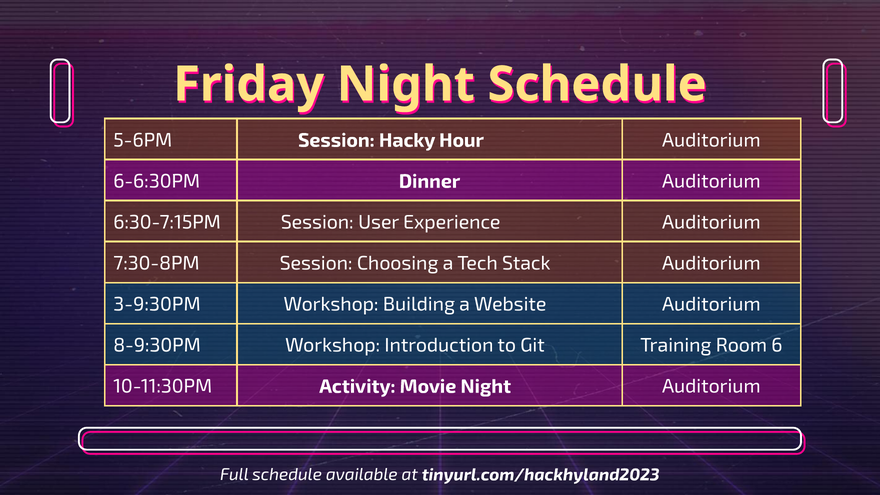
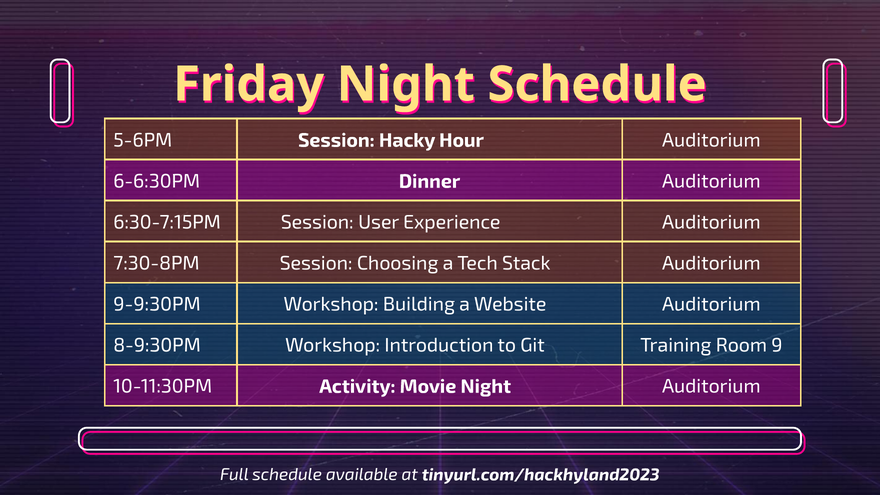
3-9:30PM: 3-9:30PM -> 9-9:30PM
6: 6 -> 9
